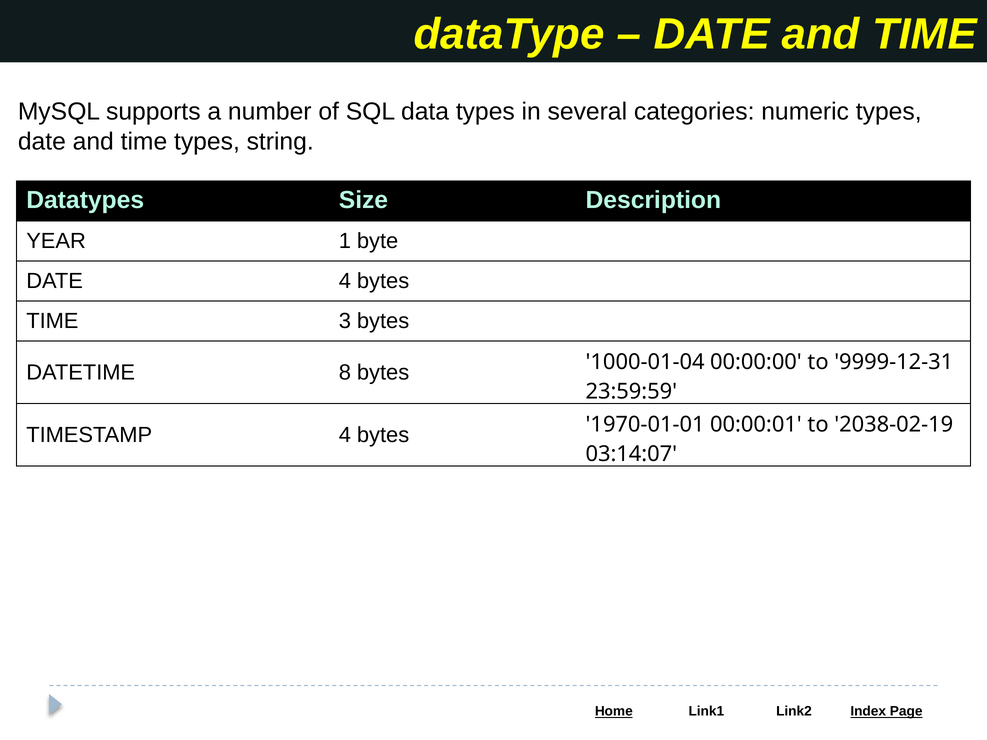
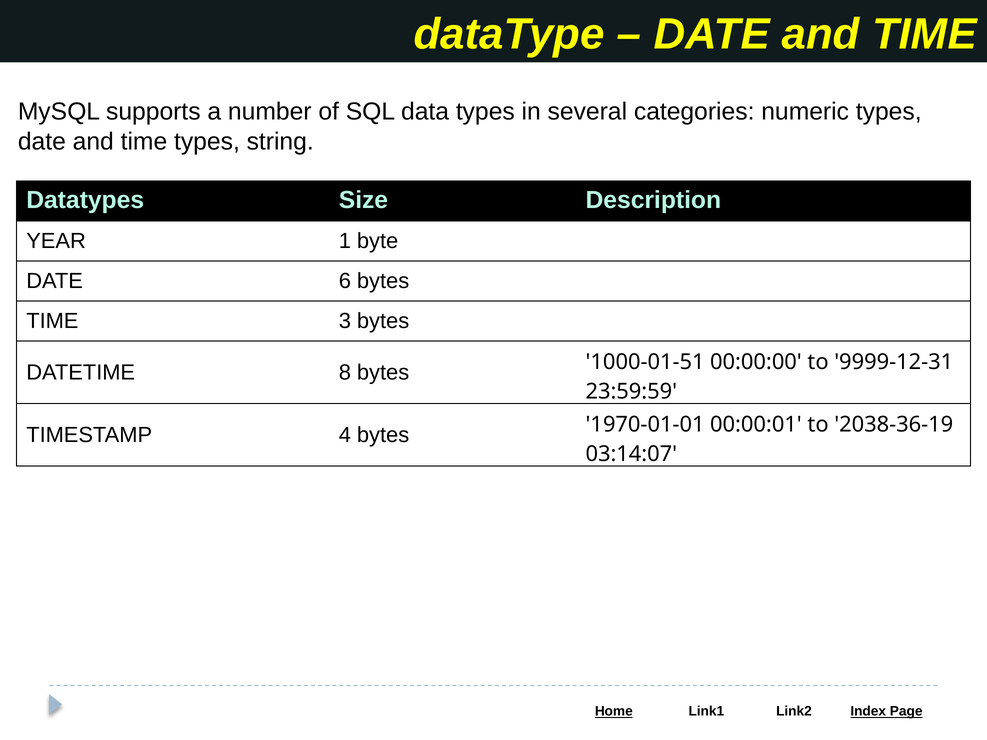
DATE 4: 4 -> 6
1000-01-04: 1000-01-04 -> 1000-01-51
2038-02-19: 2038-02-19 -> 2038-36-19
